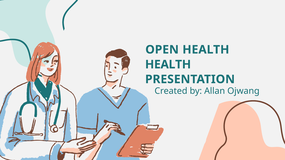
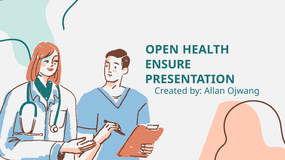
HEALTH at (168, 65): HEALTH -> ENSURE
